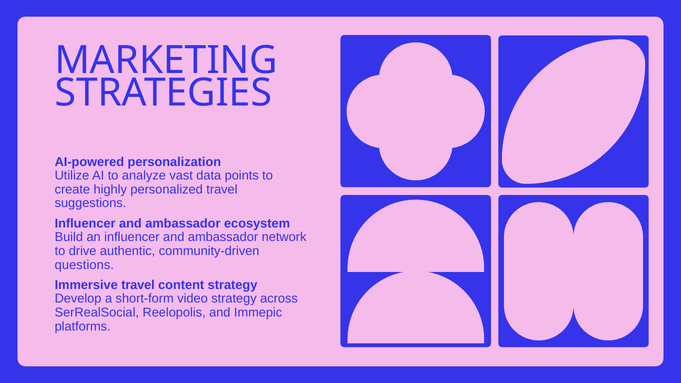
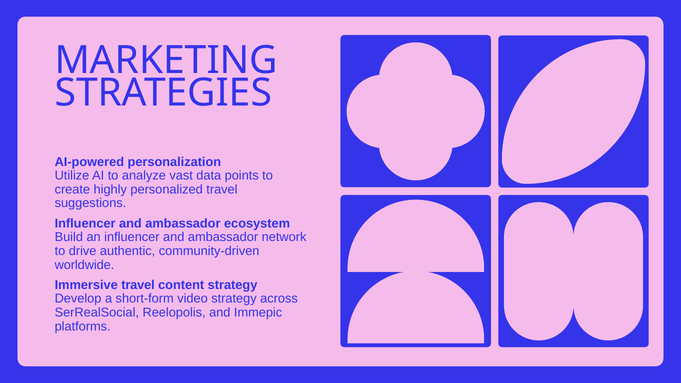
questions: questions -> worldwide
